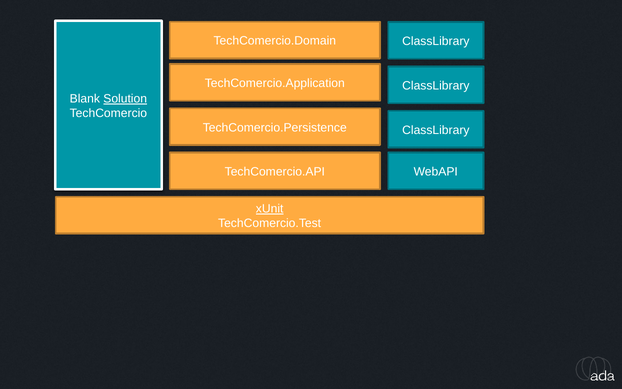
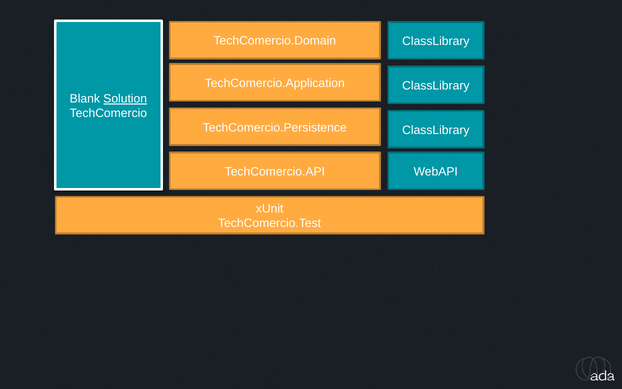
xUnit underline: present -> none
